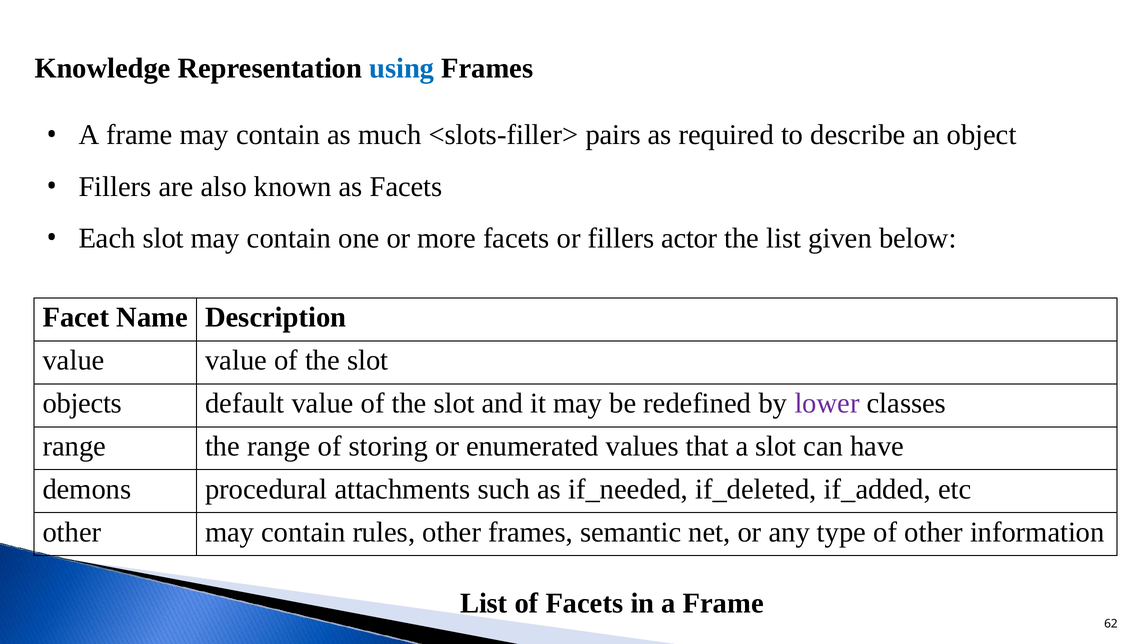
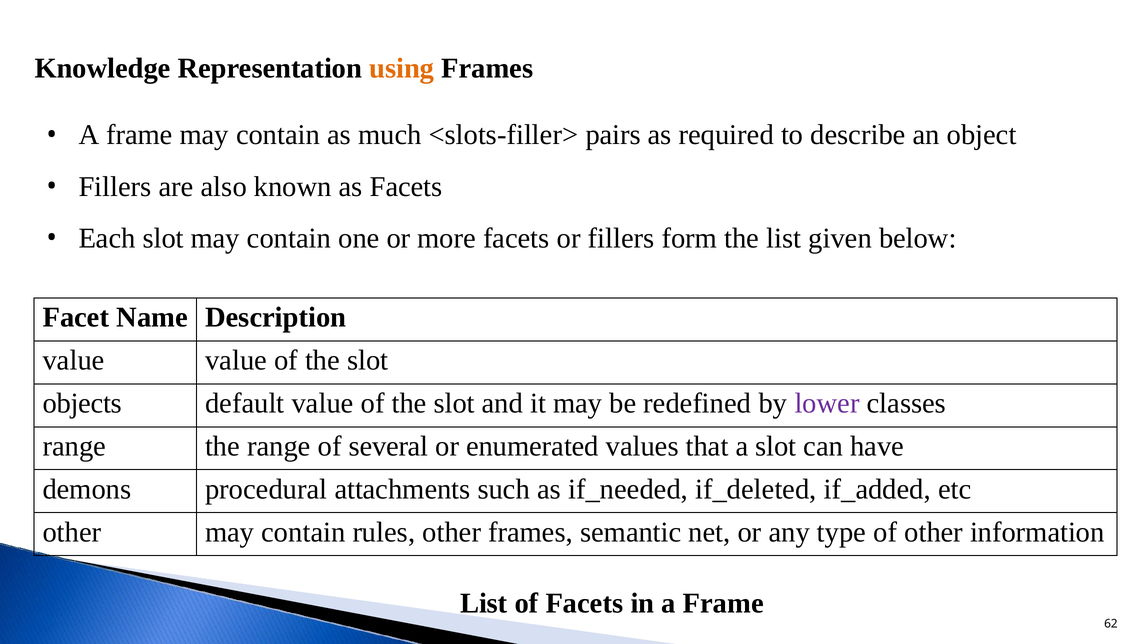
using colour: blue -> orange
actor: actor -> form
storing: storing -> several
